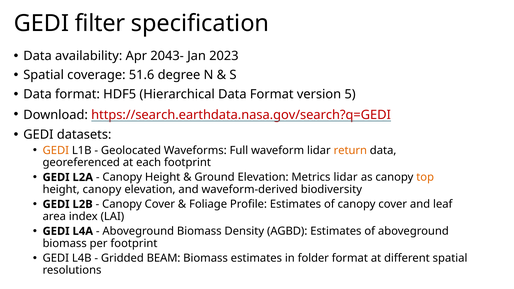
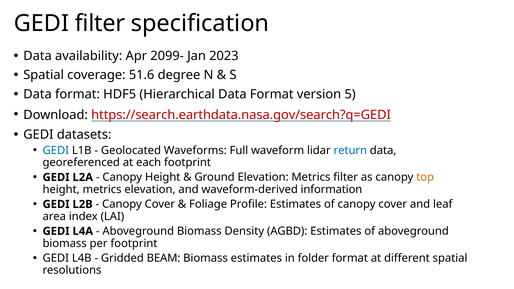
2043-: 2043- -> 2099-
GEDI at (56, 150) colour: orange -> blue
return colour: orange -> blue
Metrics lidar: lidar -> filter
height canopy: canopy -> metrics
biodiversity: biodiversity -> information
